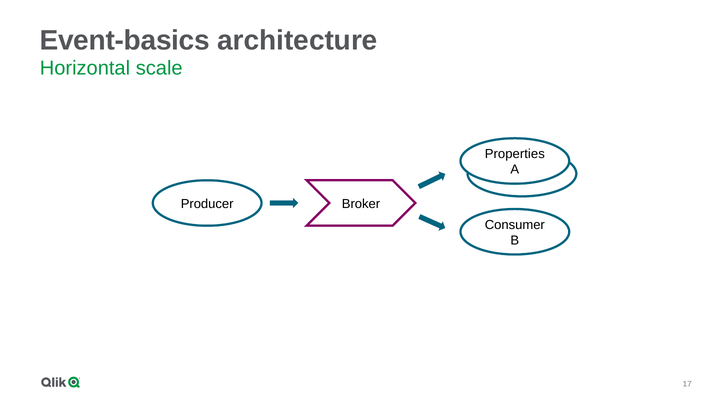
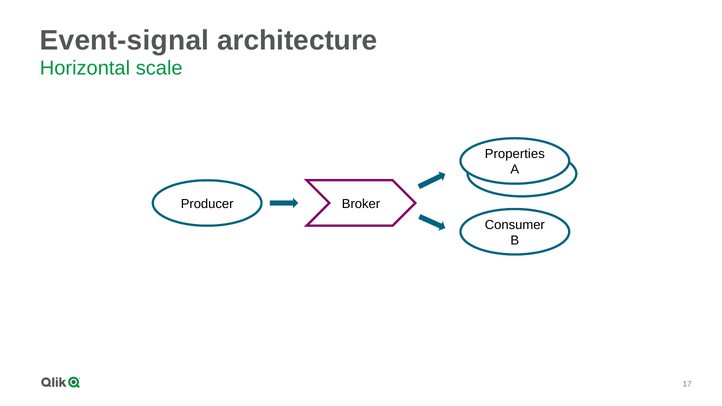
Event-basics: Event-basics -> Event-signal
